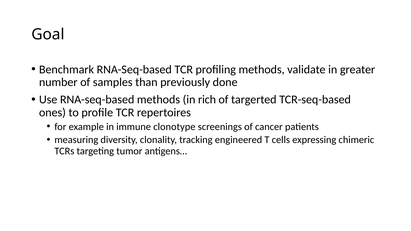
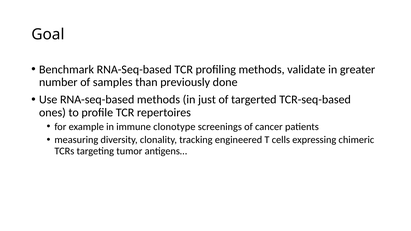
rich: rich -> just
